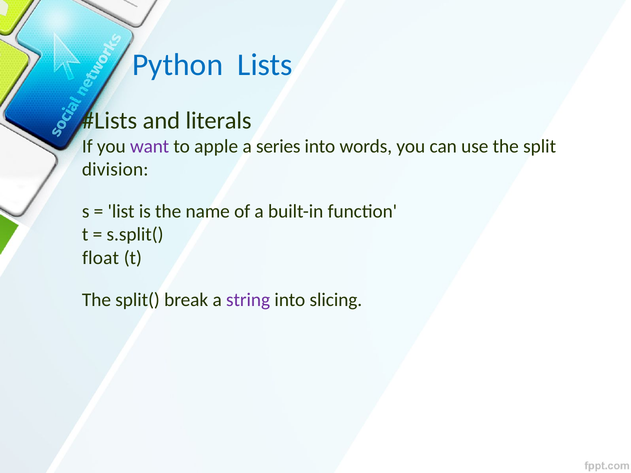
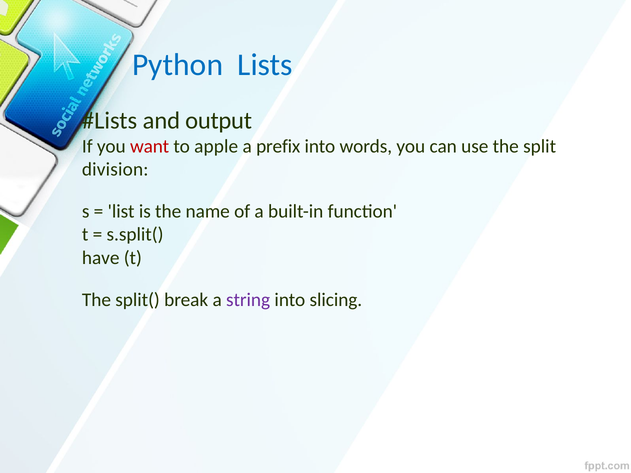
literals: literals -> output
want colour: purple -> red
series: series -> prefix
float: float -> have
